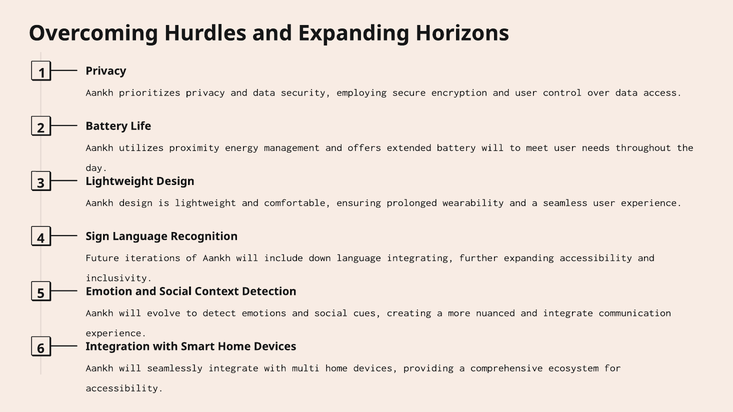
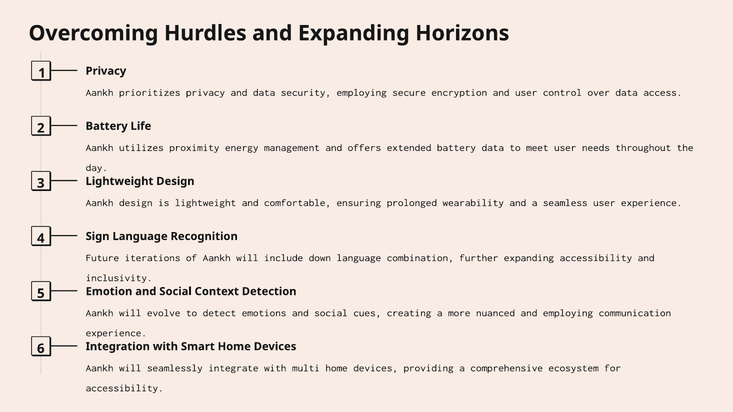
battery will: will -> data
integrating: integrating -> combination
and integrate: integrate -> employing
